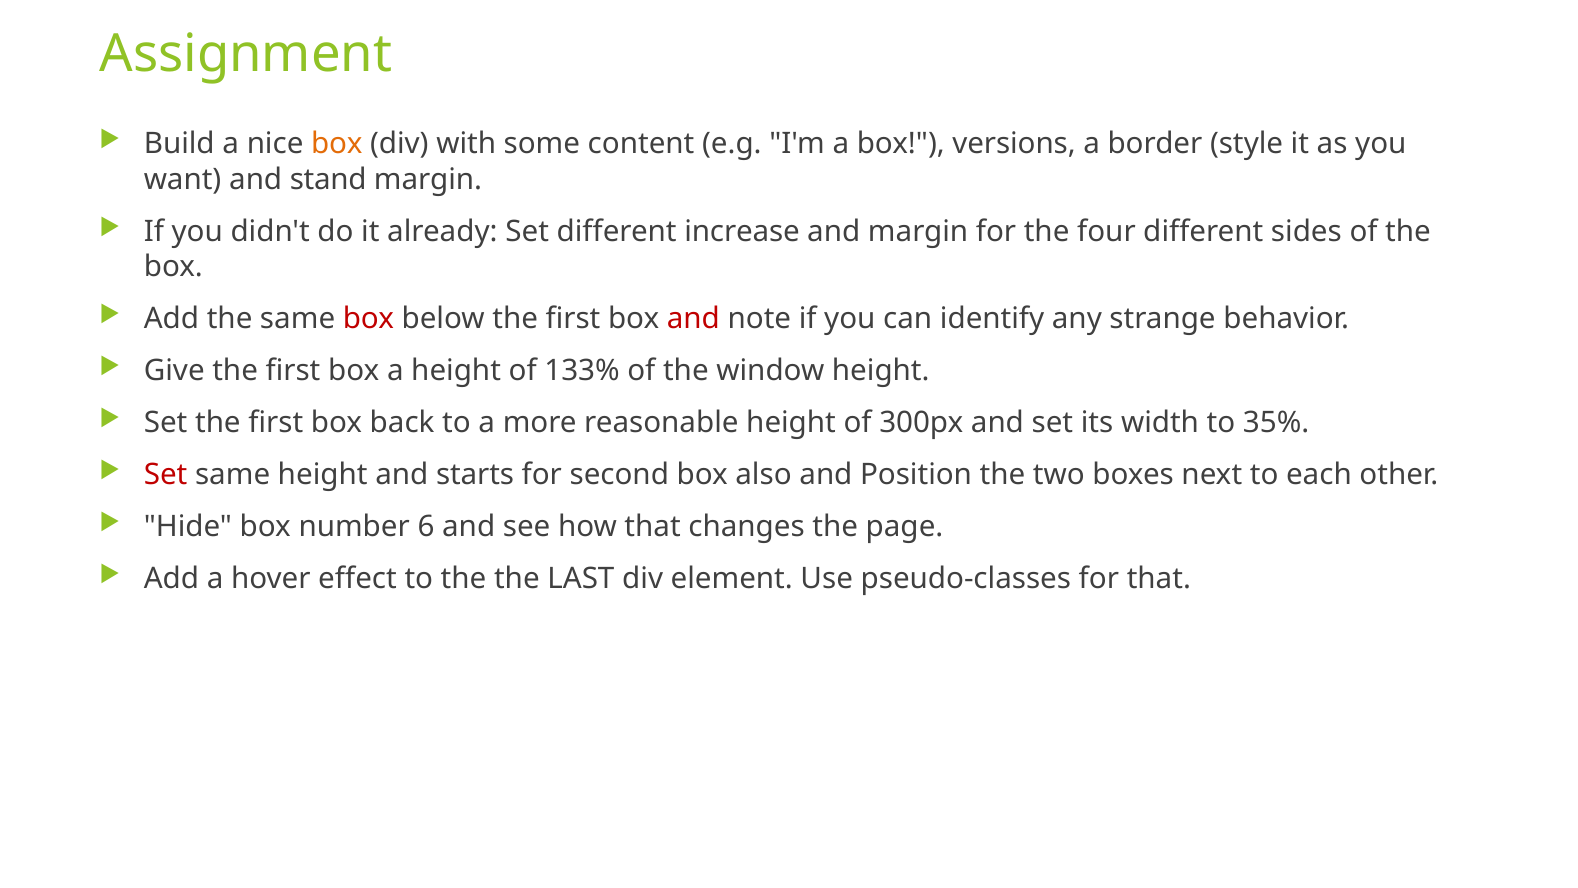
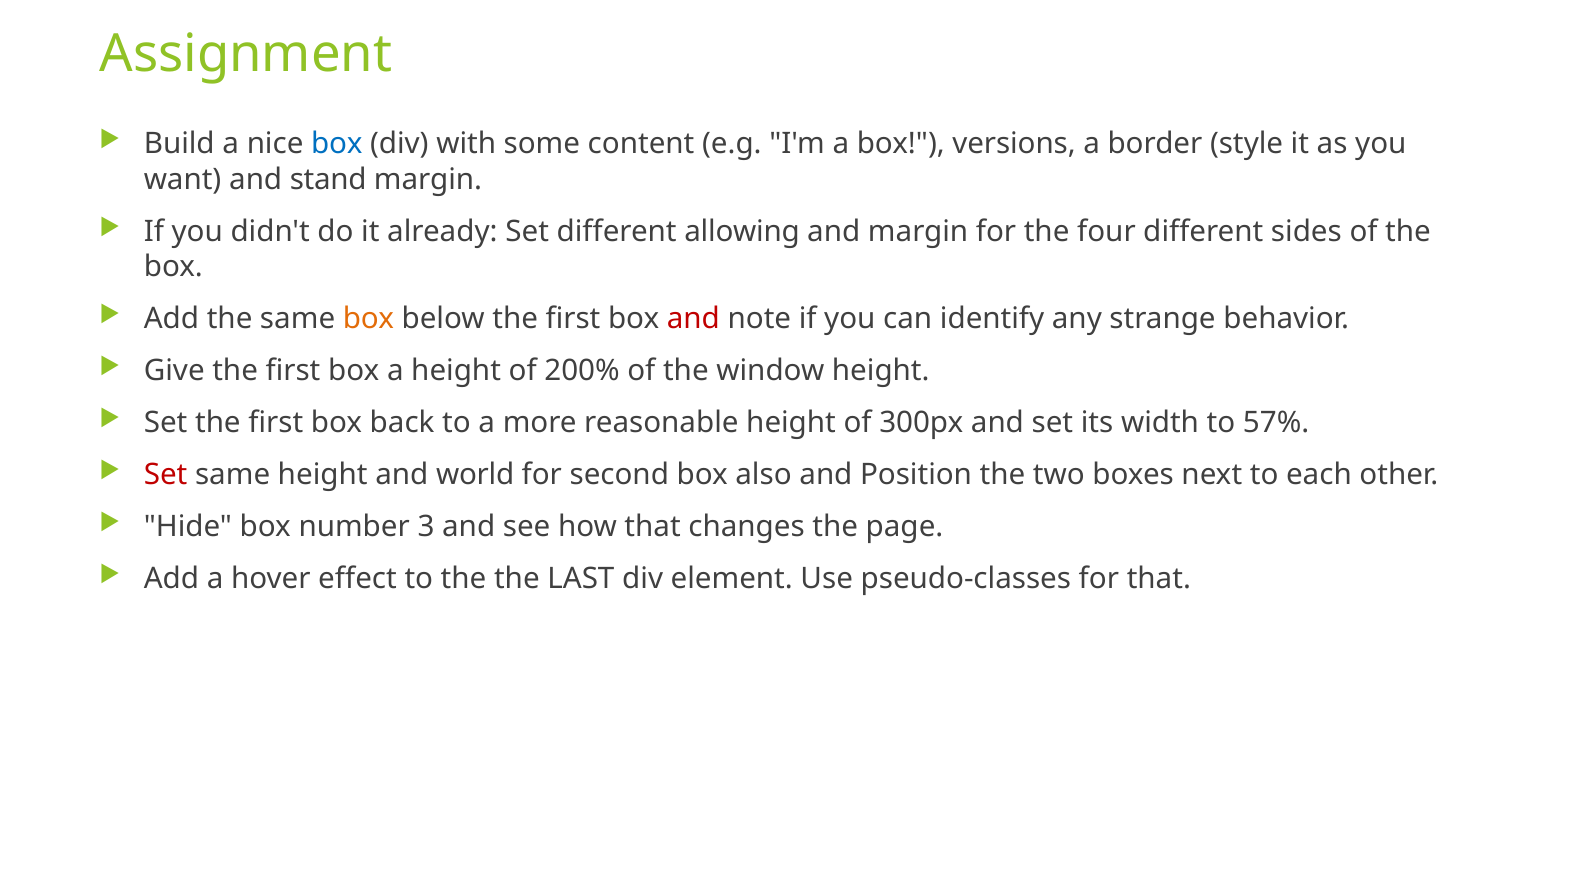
box at (337, 144) colour: orange -> blue
increase: increase -> allowing
box at (368, 319) colour: red -> orange
133%: 133% -> 200%
35%: 35% -> 57%
starts: starts -> world
6: 6 -> 3
